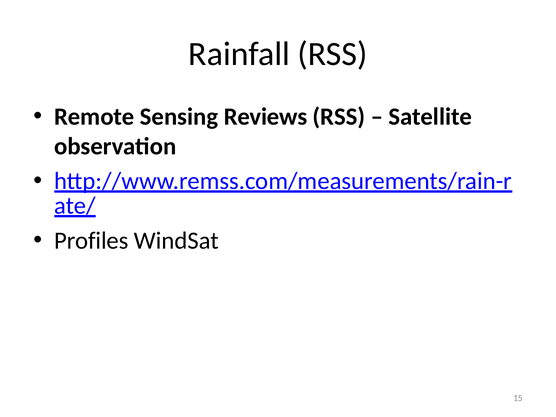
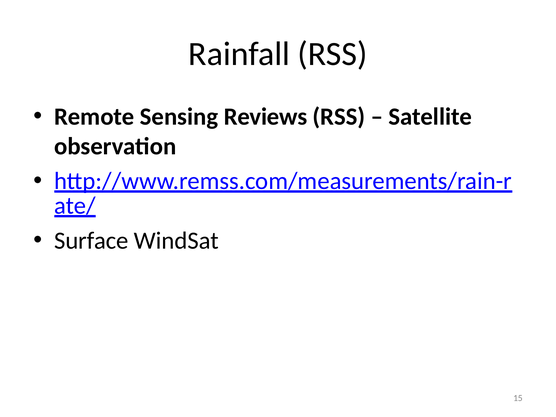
Profiles: Profiles -> Surface
